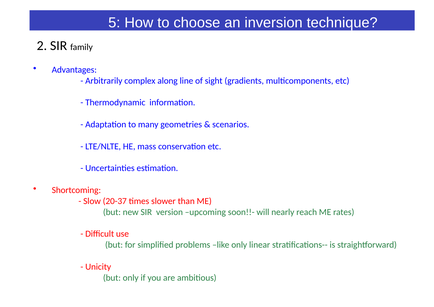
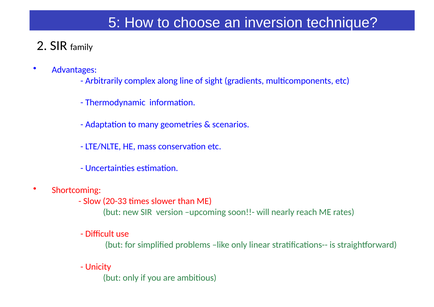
20-37: 20-37 -> 20-33
